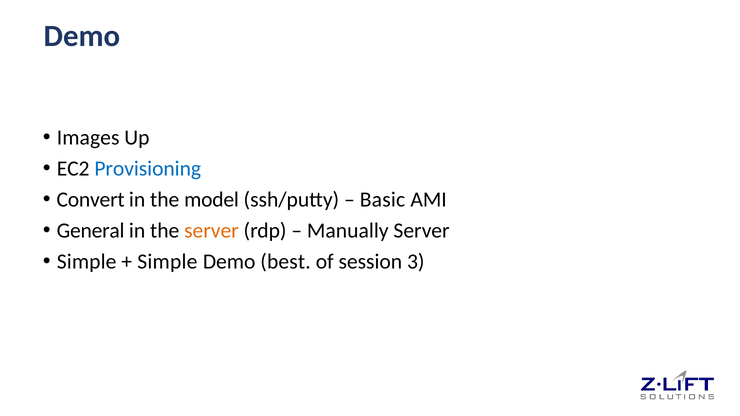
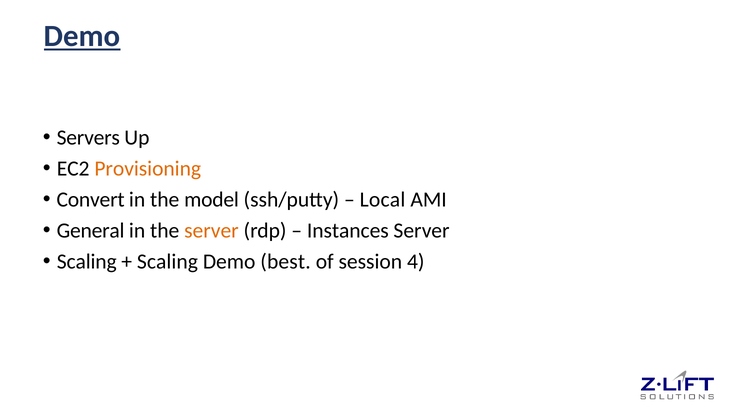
Demo at (82, 36) underline: none -> present
Images: Images -> Servers
Provisioning colour: blue -> orange
Basic: Basic -> Local
Manually: Manually -> Instances
Simple at (87, 262): Simple -> Scaling
Simple at (167, 262): Simple -> Scaling
3: 3 -> 4
